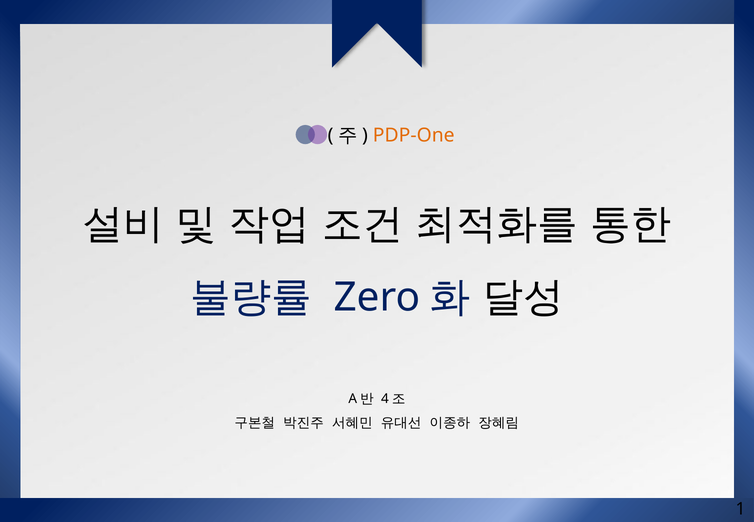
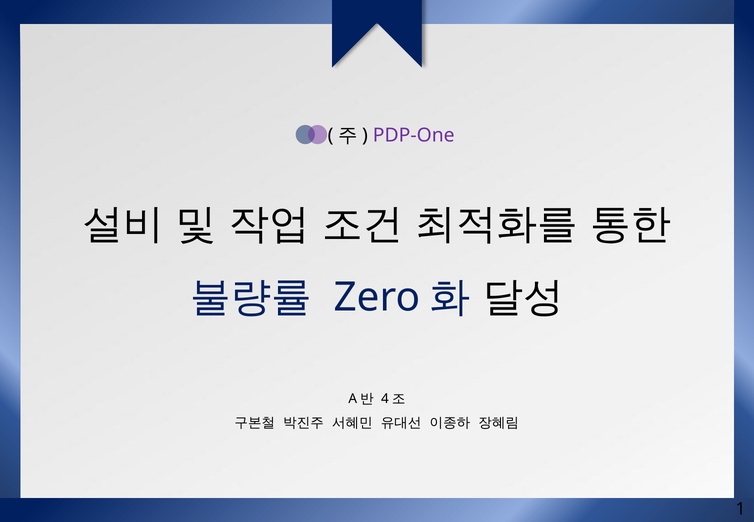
PDP-One colour: orange -> purple
